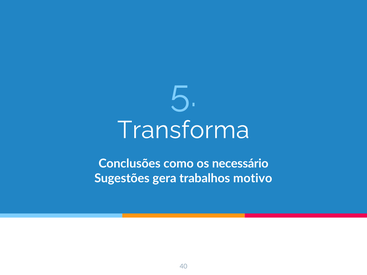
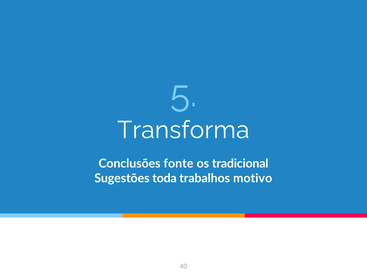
como: como -> fonte
necessário: necessário -> tradicional
gera: gera -> toda
